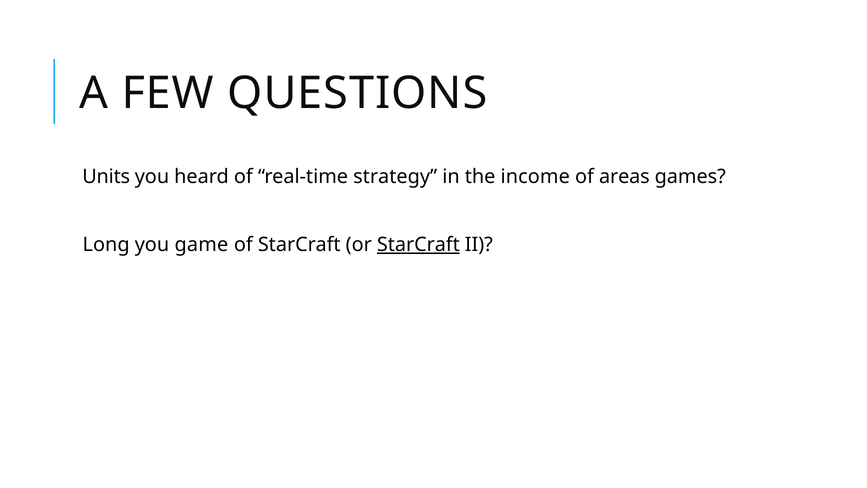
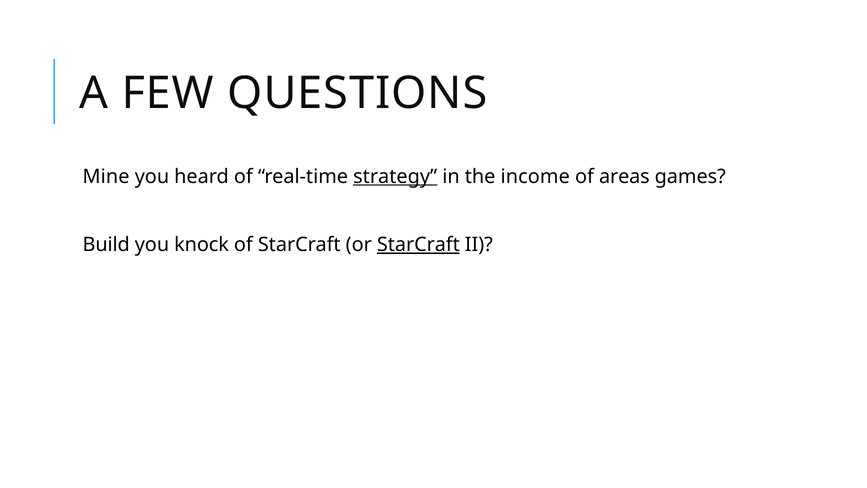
Units: Units -> Mine
strategy underline: none -> present
Long: Long -> Build
game: game -> knock
